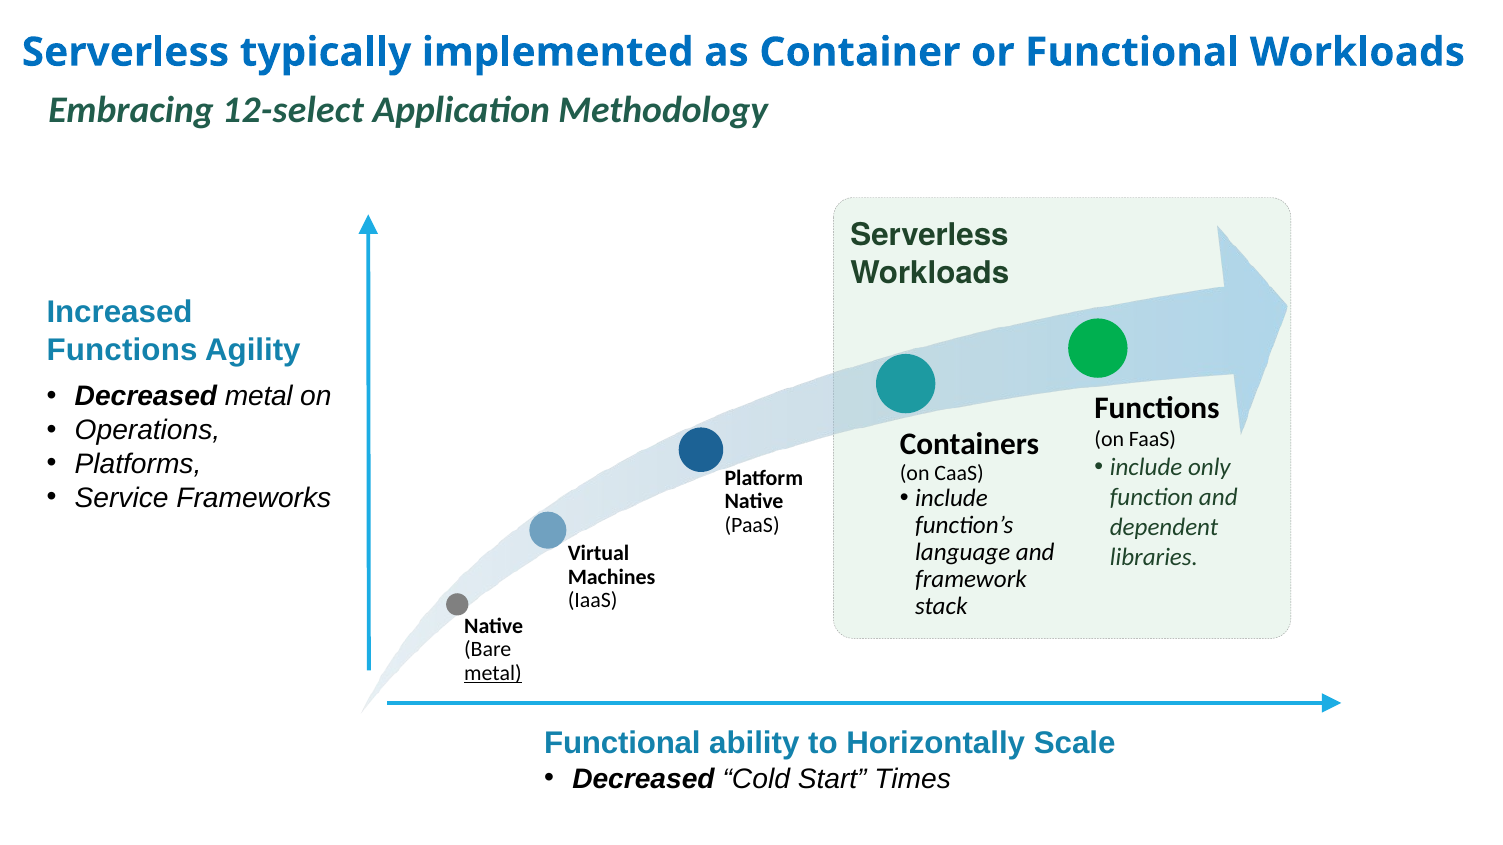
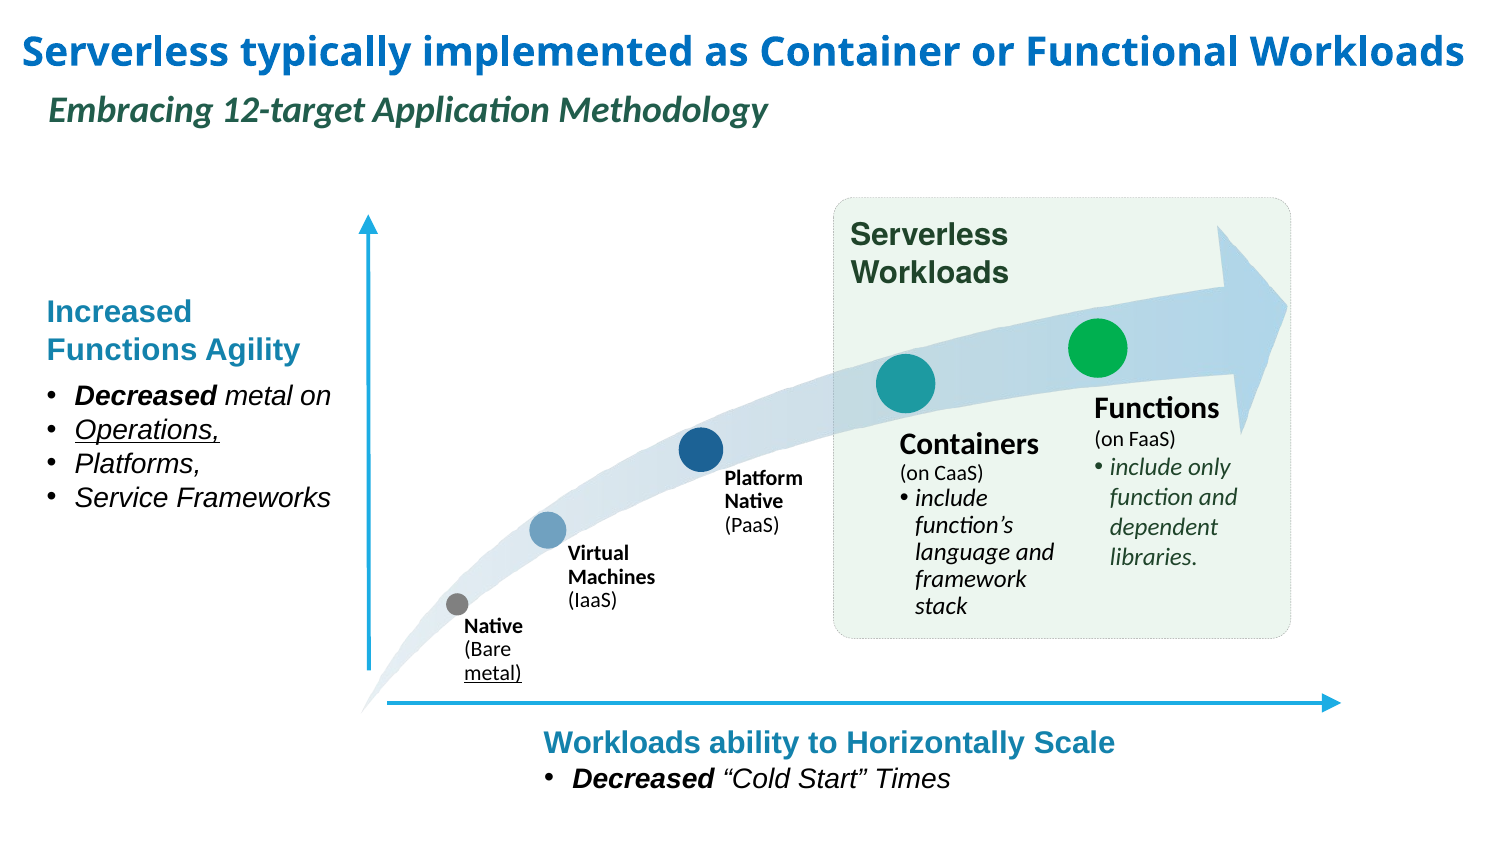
12-select: 12-select -> 12-target
Operations underline: none -> present
Functional at (622, 744): Functional -> Workloads
